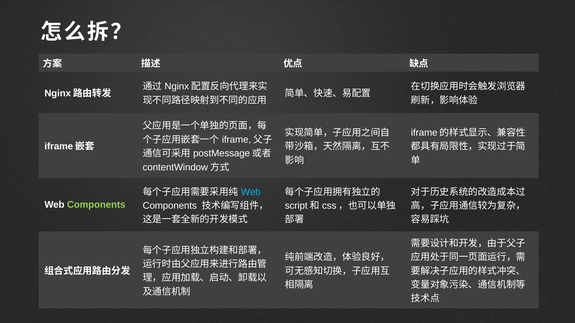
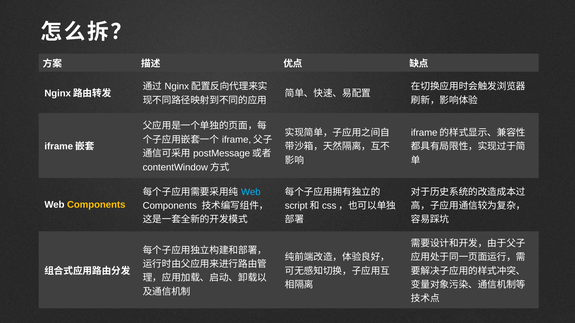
Components at (96, 205) colour: light green -> yellow
